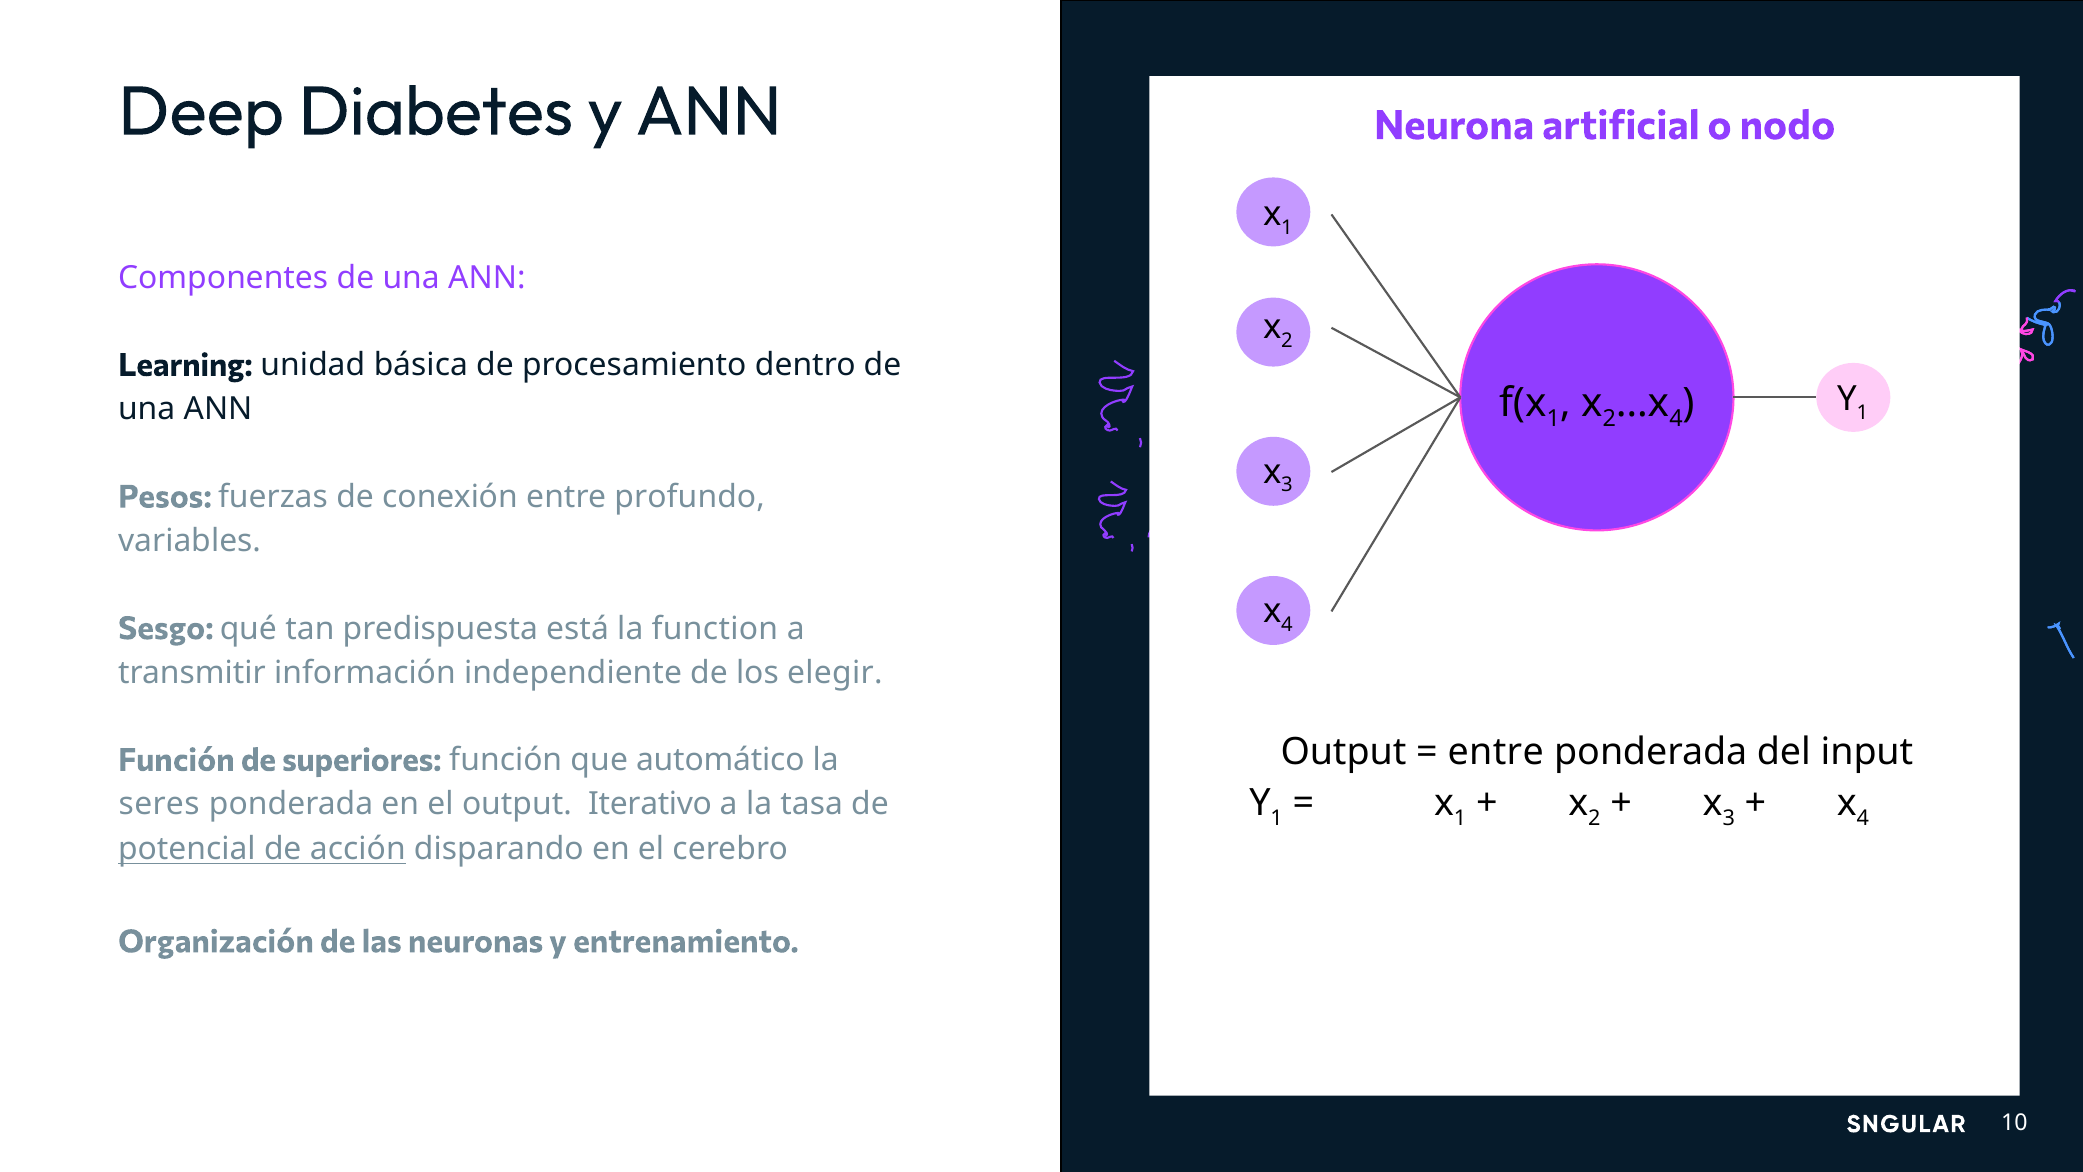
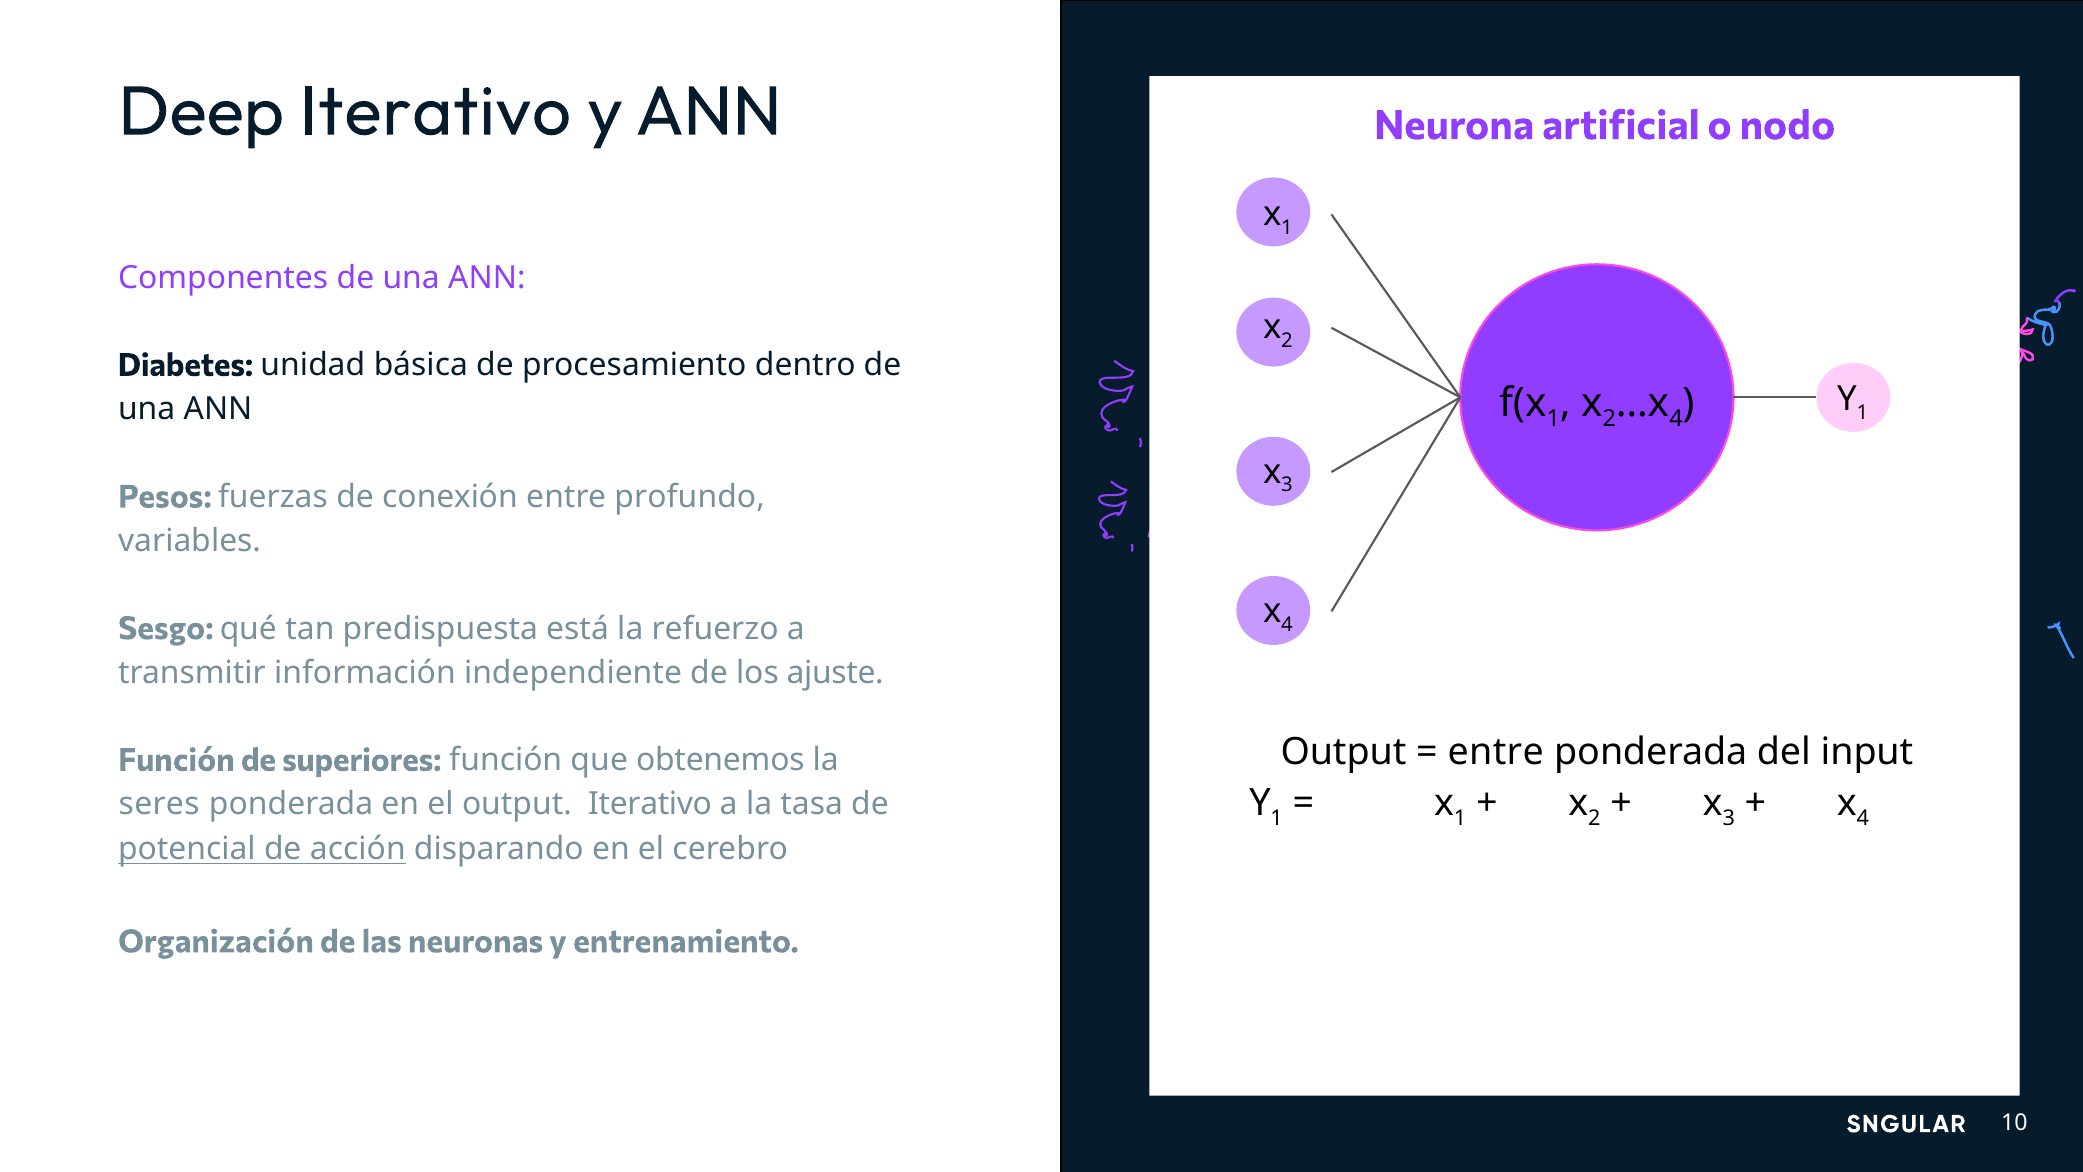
Deep Diabetes: Diabetes -> Iterativo
Learning: Learning -> Diabetes
function: function -> refuerzo
elegir: elegir -> ajuste
automático: automático -> obtenemos
